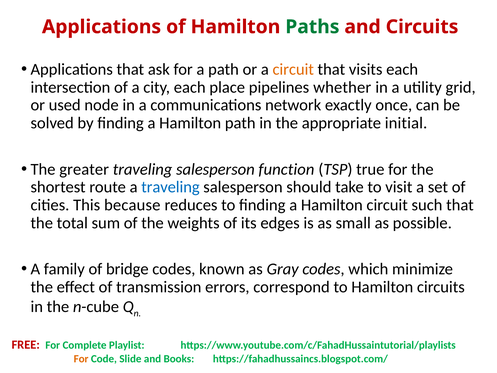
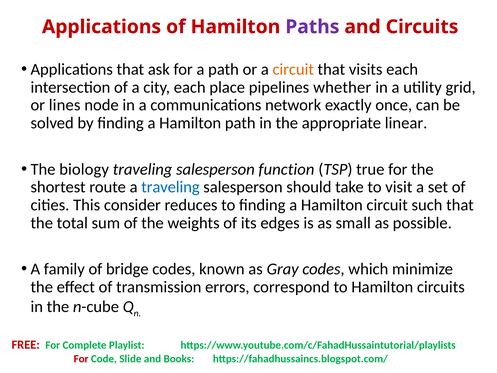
Paths colour: green -> purple
used: used -> lines
initial: initial -> linear
greater: greater -> biology
because: because -> consider
For at (81, 359) colour: orange -> red
